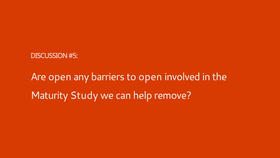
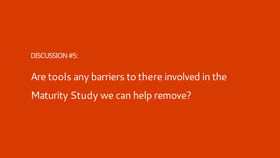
Are open: open -> tools
to open: open -> there
